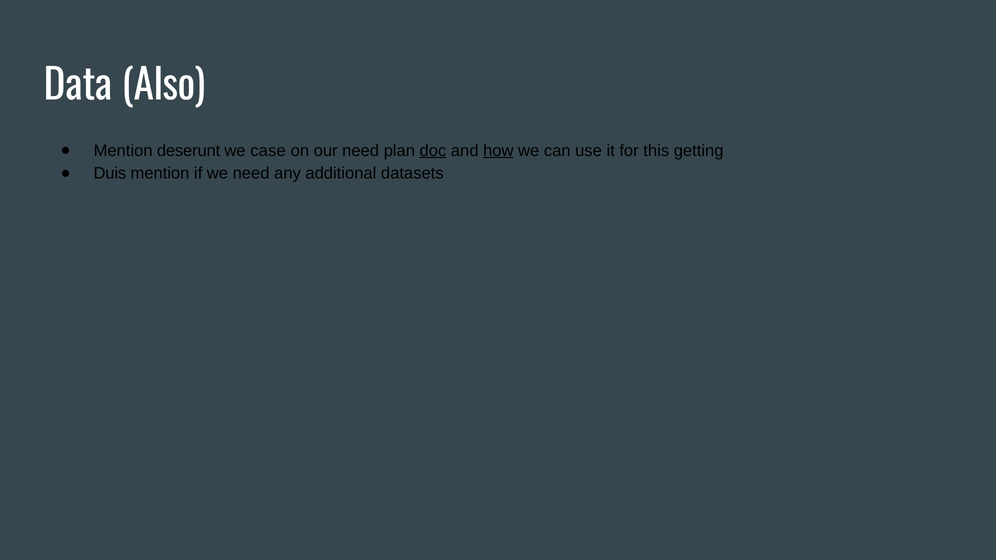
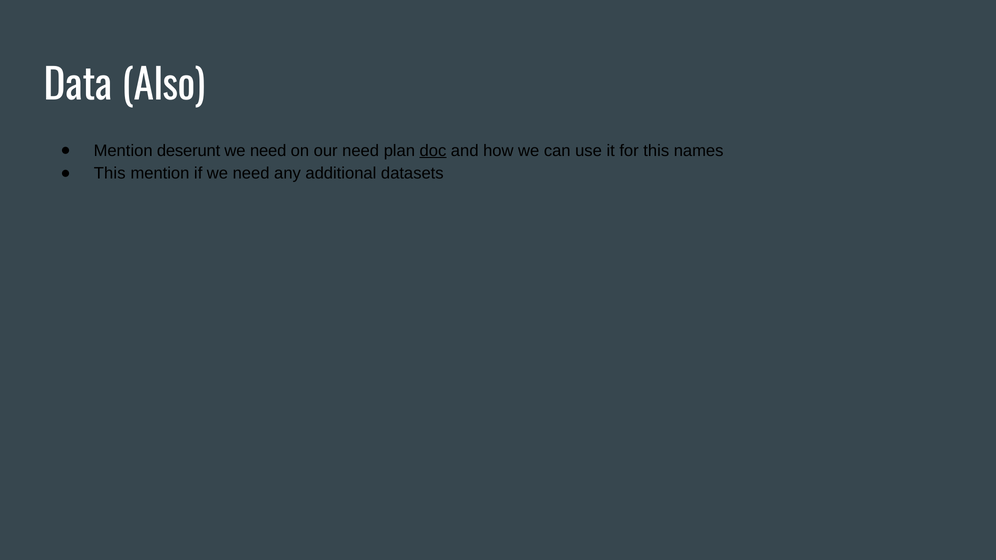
case at (268, 151): case -> need
how underline: present -> none
getting: getting -> names
Duis at (110, 174): Duis -> This
